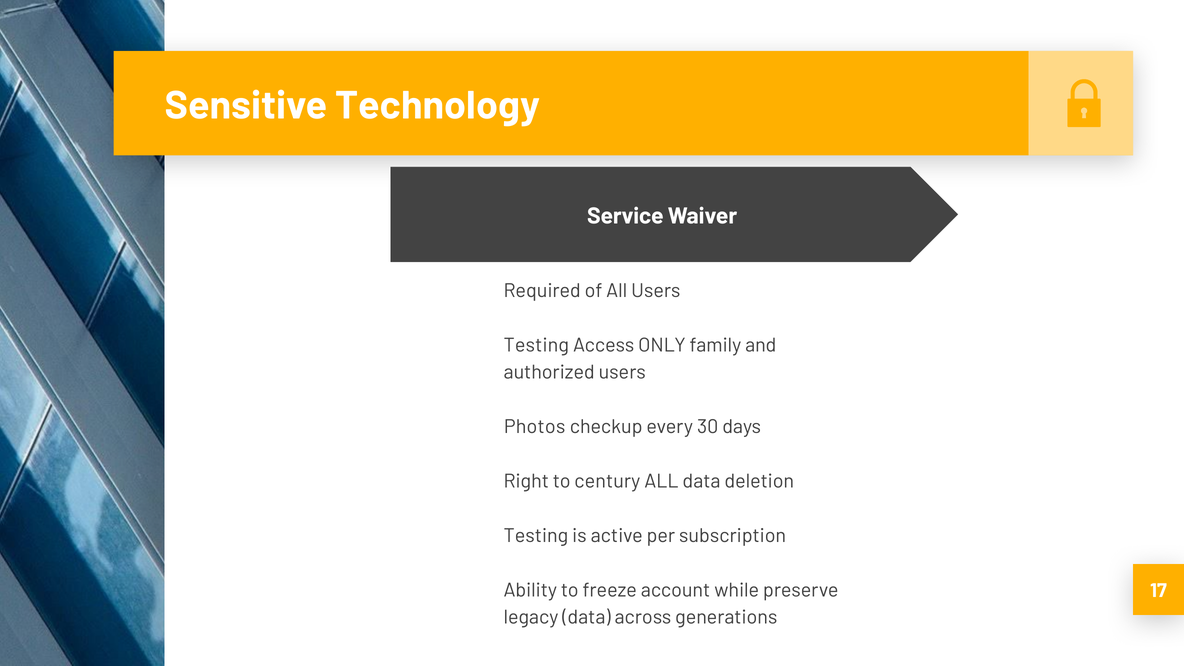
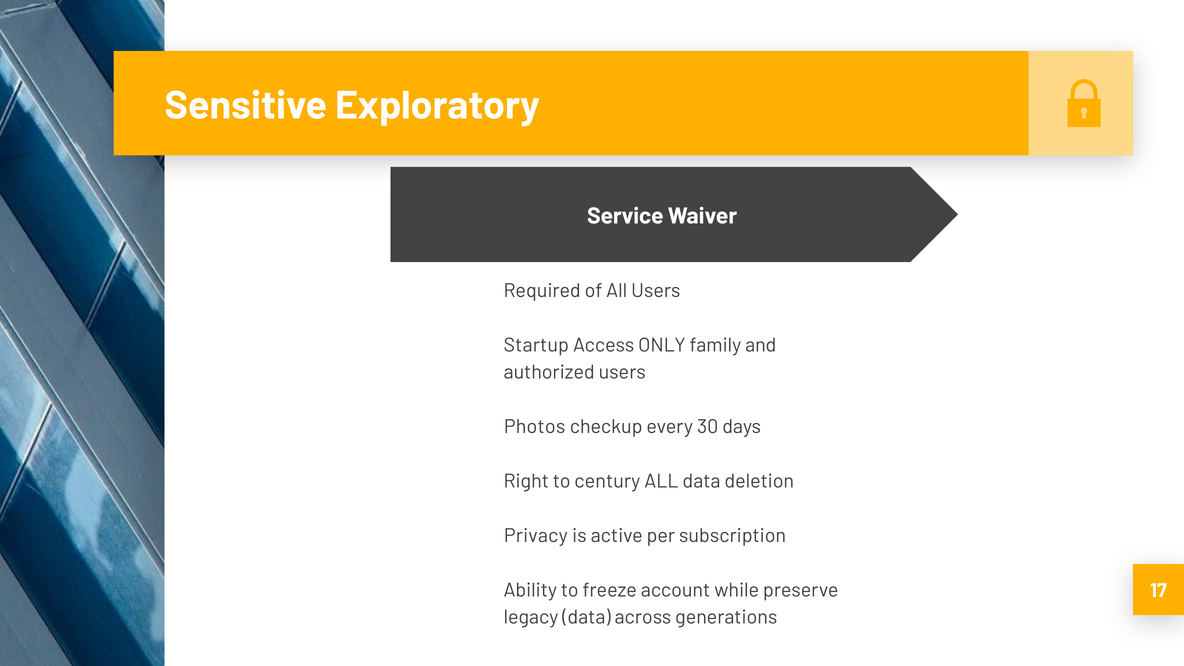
Technology: Technology -> Exploratory
Testing at (536, 345): Testing -> Startup
Testing at (536, 536): Testing -> Privacy
